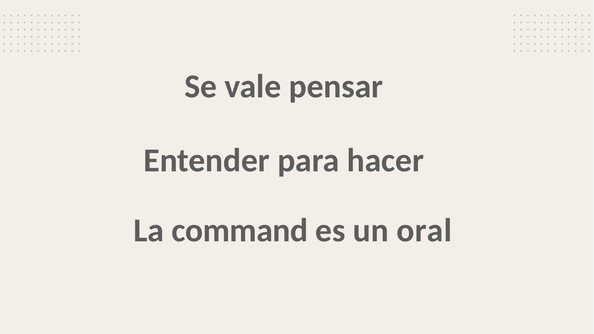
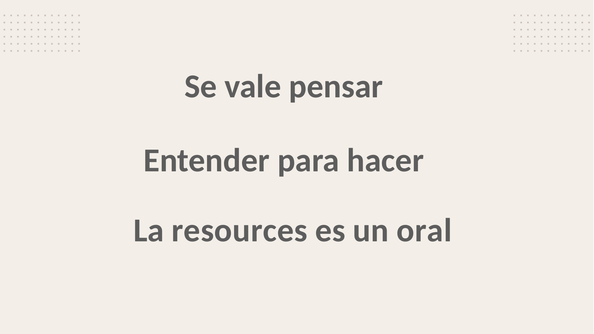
command: command -> resources
